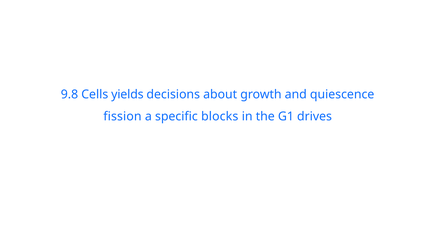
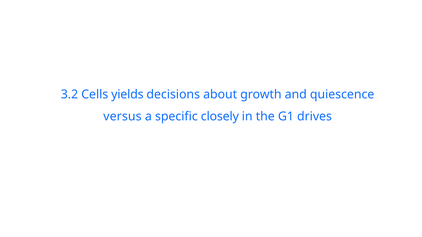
9.8: 9.8 -> 3.2
fission: fission -> versus
blocks: blocks -> closely
